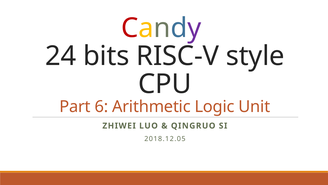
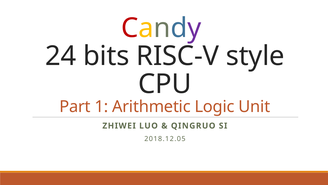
6: 6 -> 1
